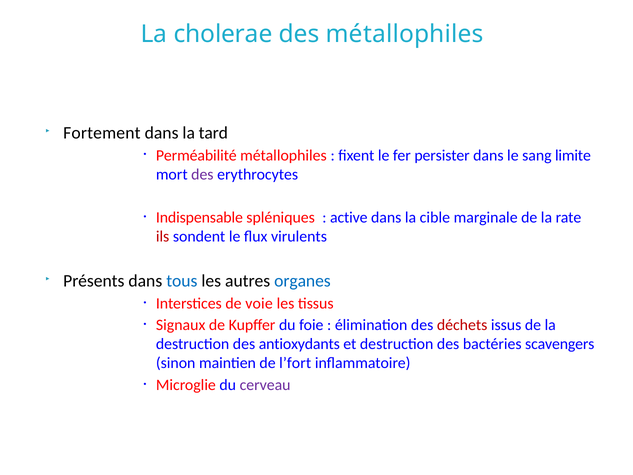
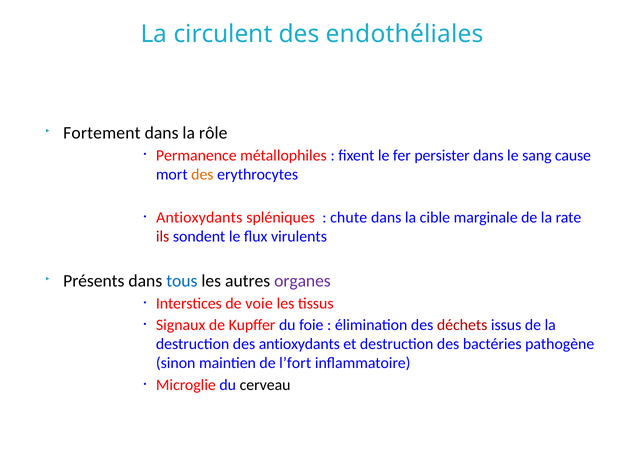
cholerae: cholerae -> circulent
des métallophiles: métallophiles -> endothéliales
tard: tard -> rôle
Perméabilité: Perméabilité -> Permanence
limite: limite -> cause
des at (202, 174) colour: purple -> orange
Indispensable at (199, 217): Indispensable -> Antioxydants
active: active -> chute
organes colour: blue -> purple
scavengers: scavengers -> pathogène
cerveau colour: purple -> black
